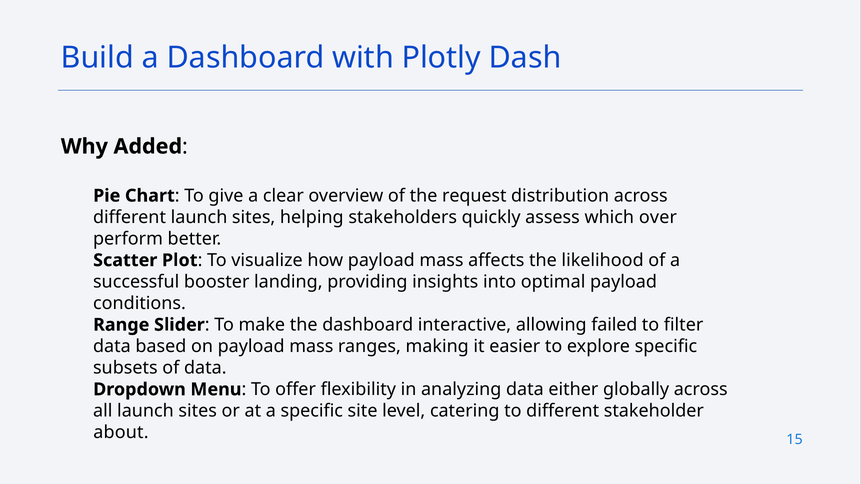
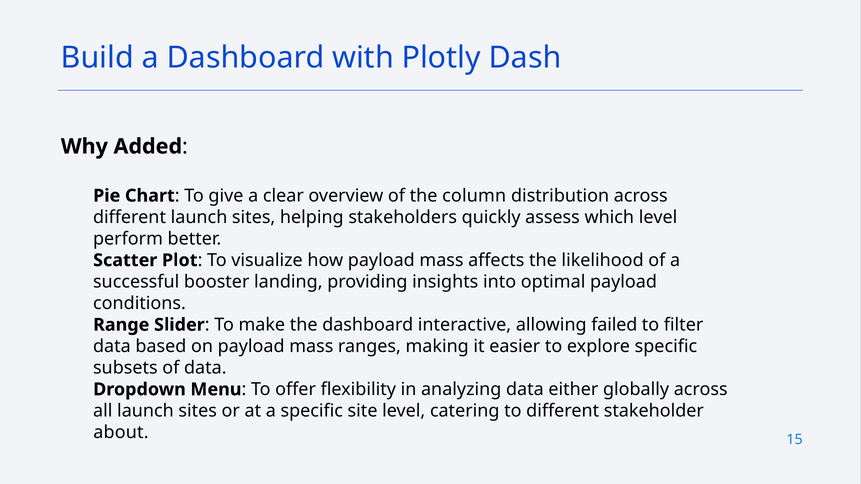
request: request -> column
which over: over -> level
